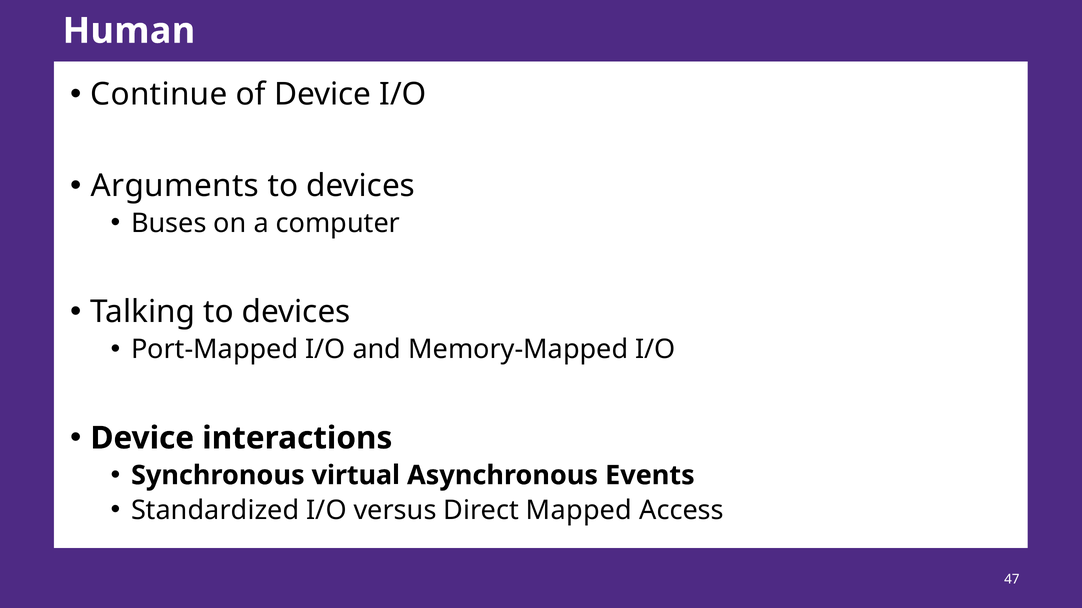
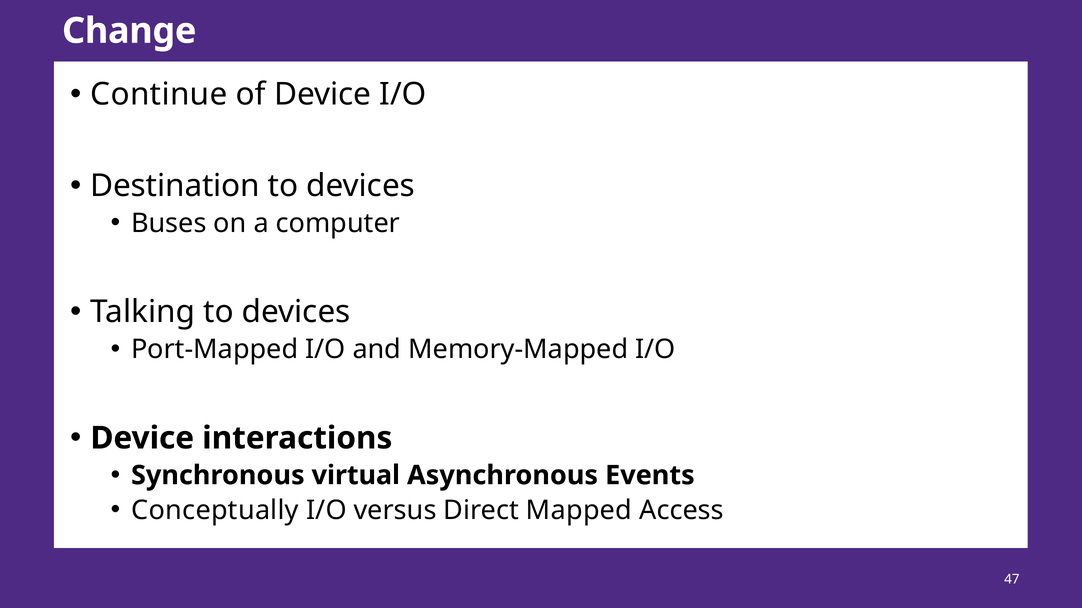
Human: Human -> Change
Arguments: Arguments -> Destination
Standardized: Standardized -> Conceptually
